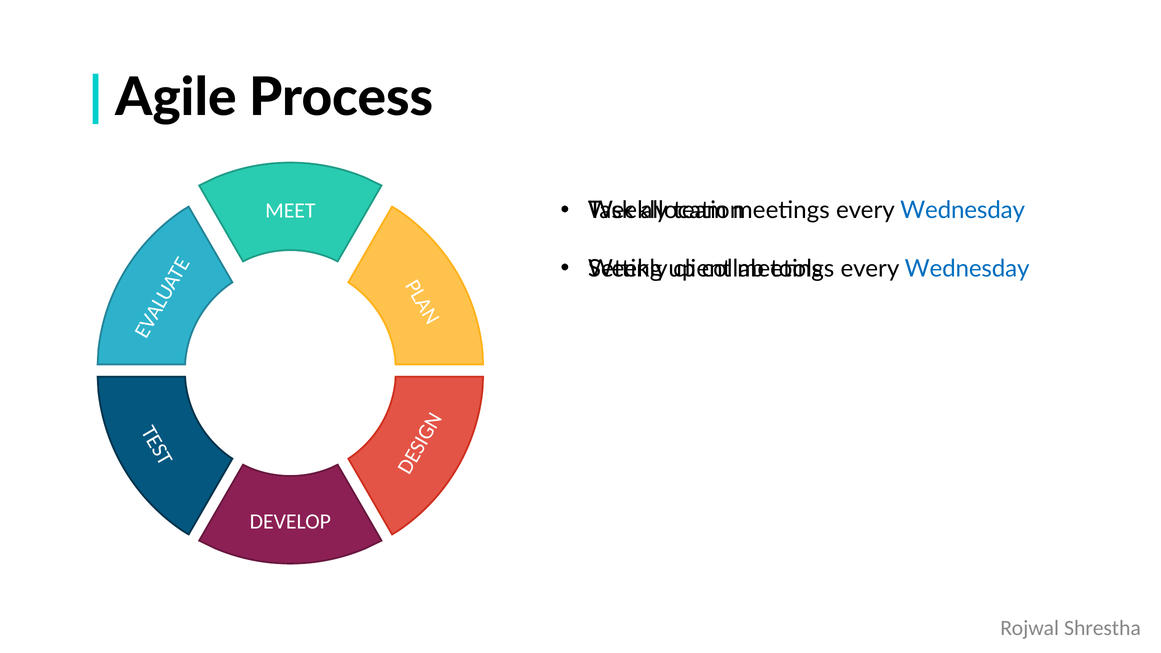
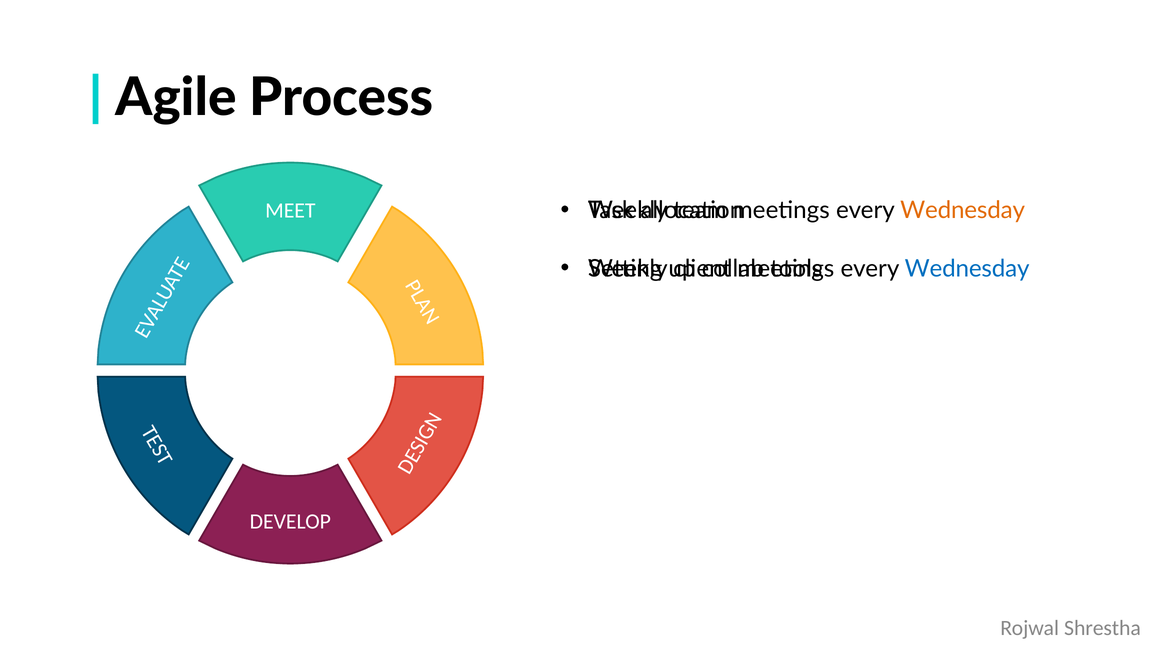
Wednesday at (963, 210) colour: blue -> orange
